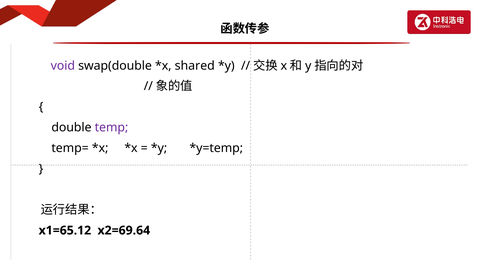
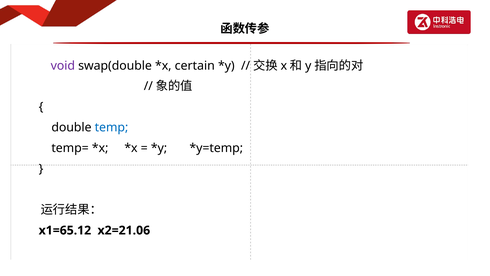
shared: shared -> certain
temp colour: purple -> blue
x2=69.64: x2=69.64 -> x2=21.06
